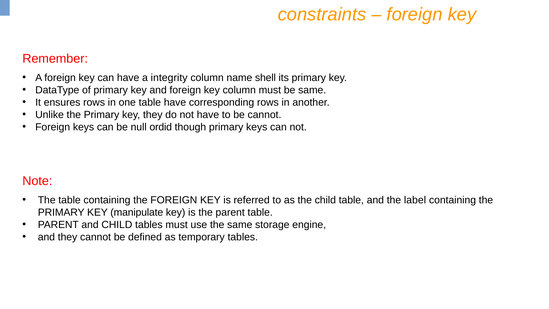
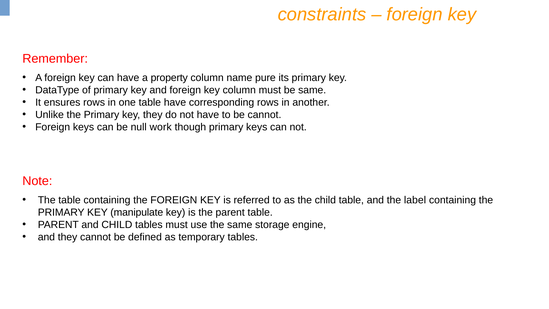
integrity: integrity -> property
shell: shell -> pure
ordid: ordid -> work
